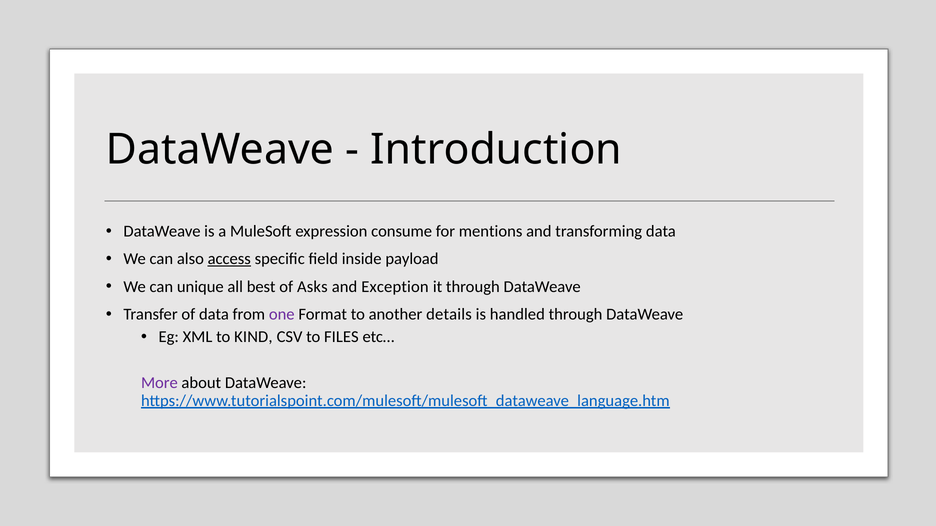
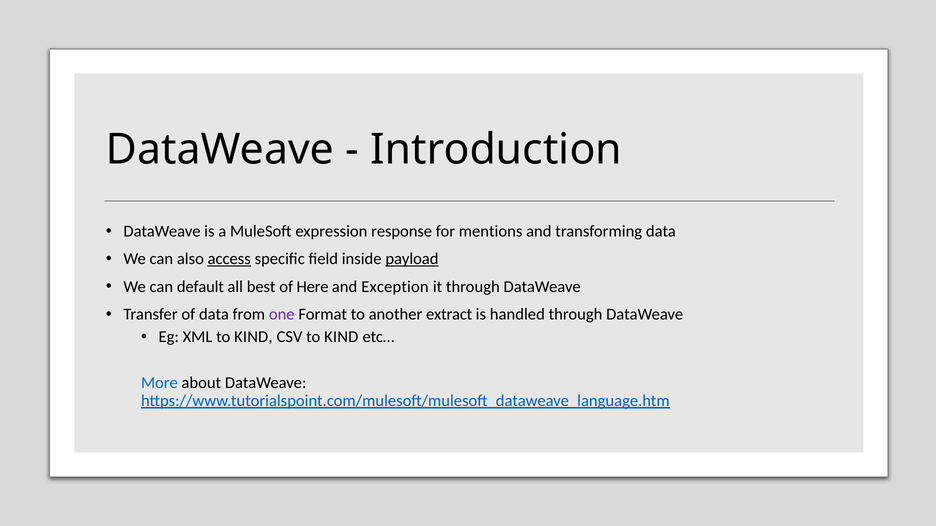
consume: consume -> response
payload underline: none -> present
unique: unique -> default
Asks: Asks -> Here
details: details -> extract
CSV to FILES: FILES -> KIND
More colour: purple -> blue
